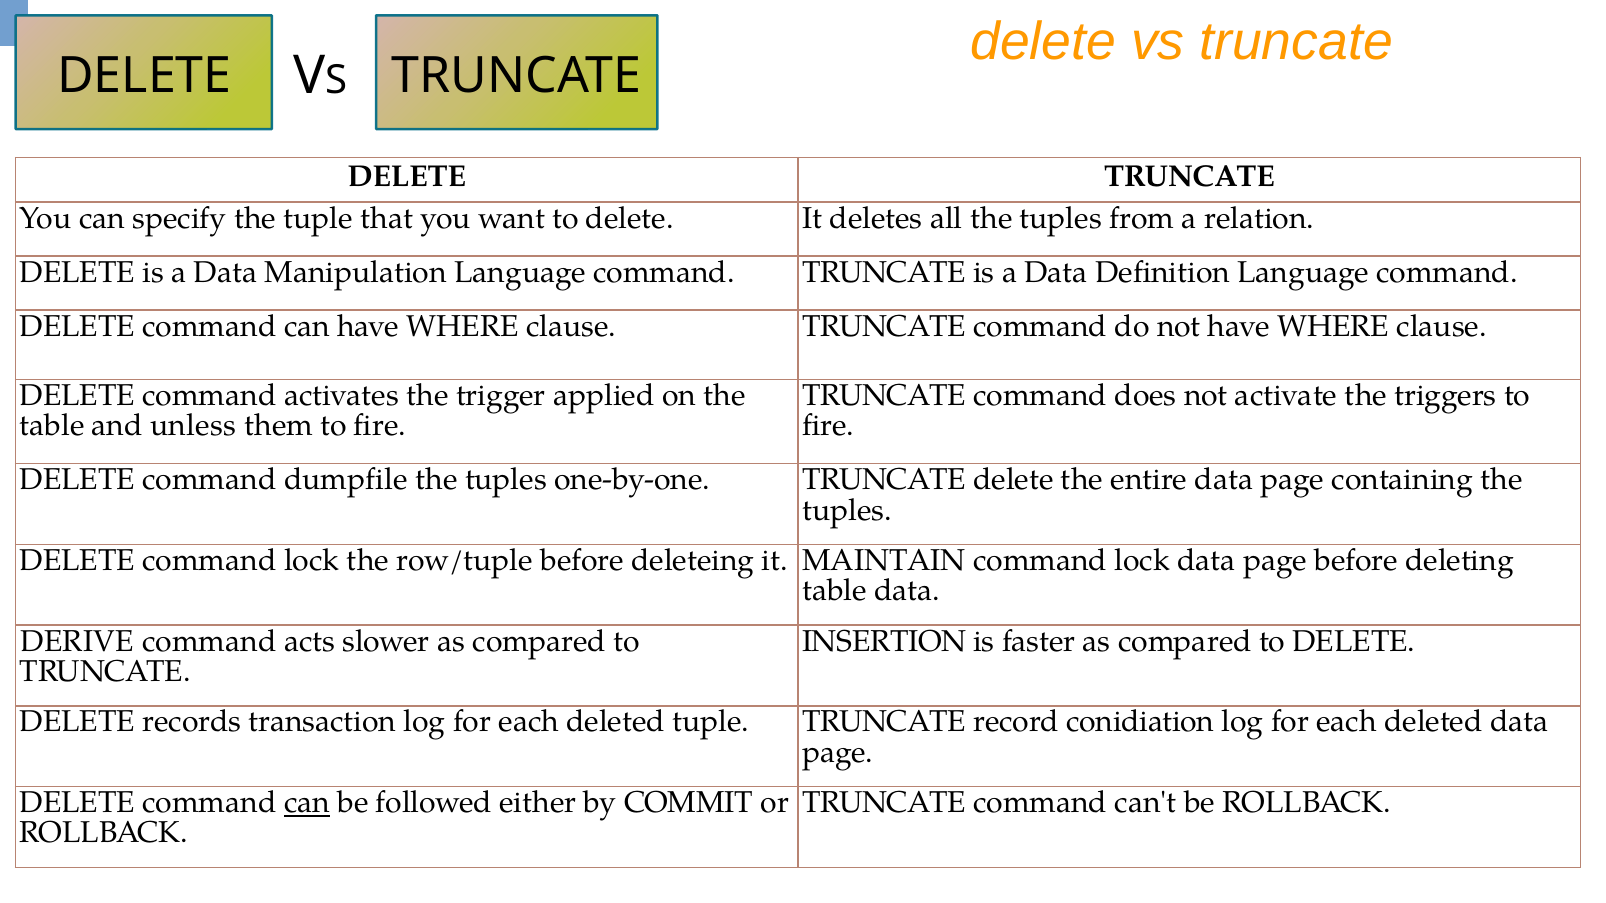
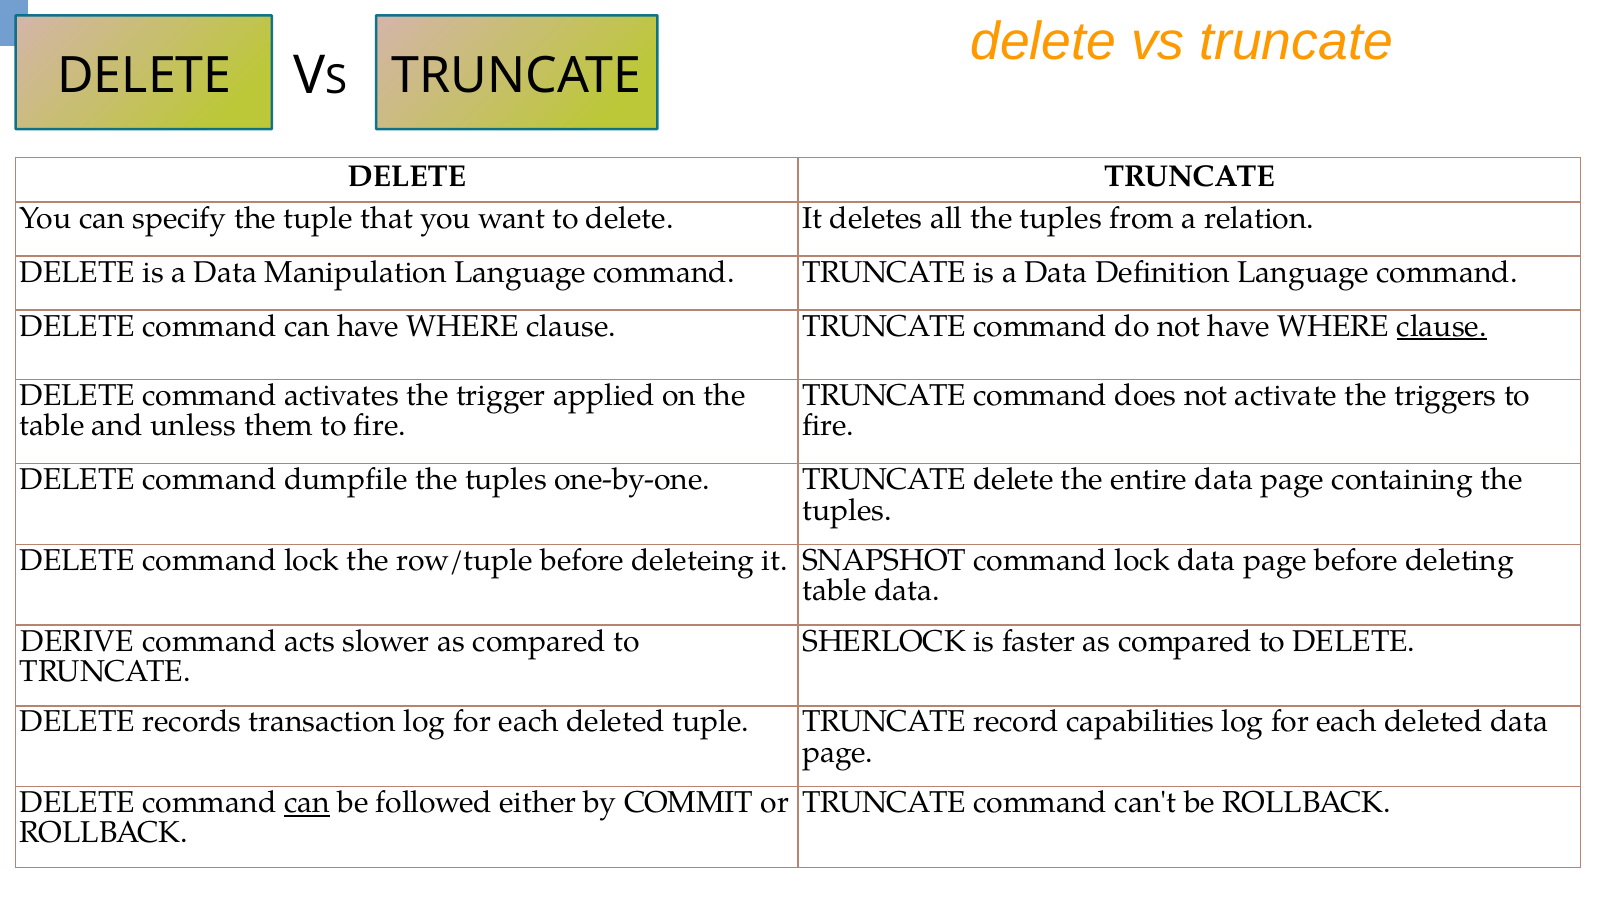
clause at (1442, 326) underline: none -> present
MAINTAIN: MAINTAIN -> SNAPSHOT
INSERTION: INSERTION -> SHERLOCK
conidiation: conidiation -> capabilities
